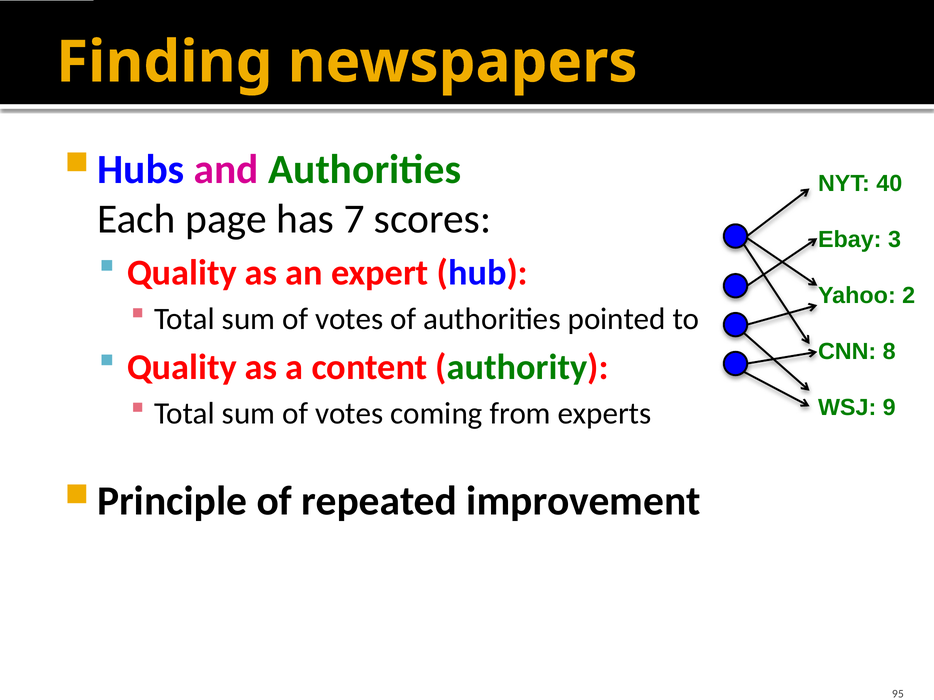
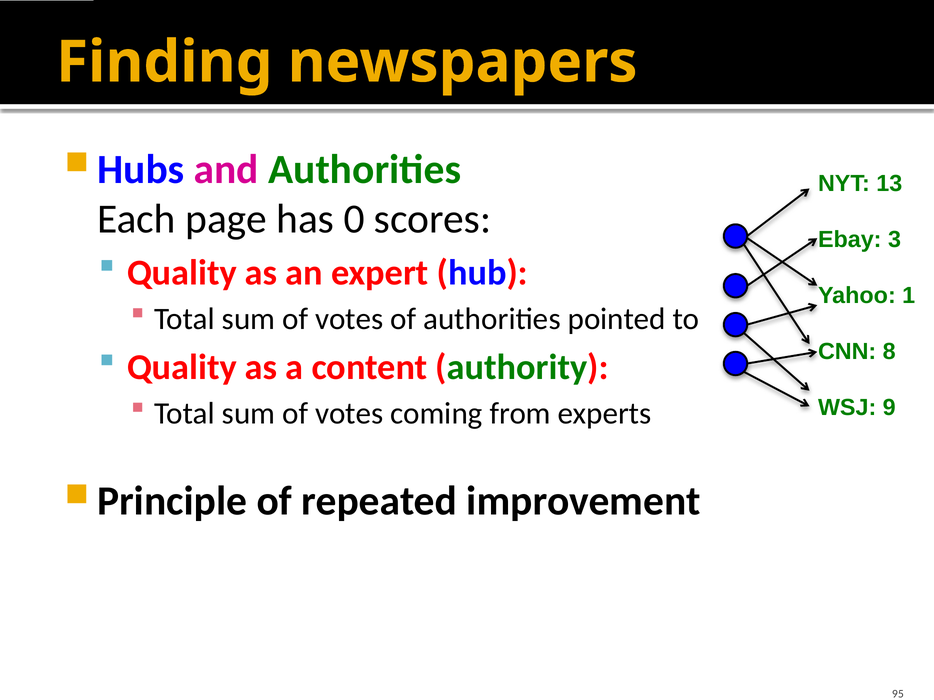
40: 40 -> 13
7: 7 -> 0
2: 2 -> 1
